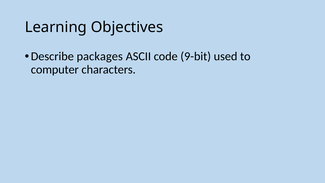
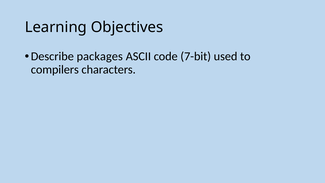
9-bit: 9-bit -> 7-bit
computer: computer -> compilers
